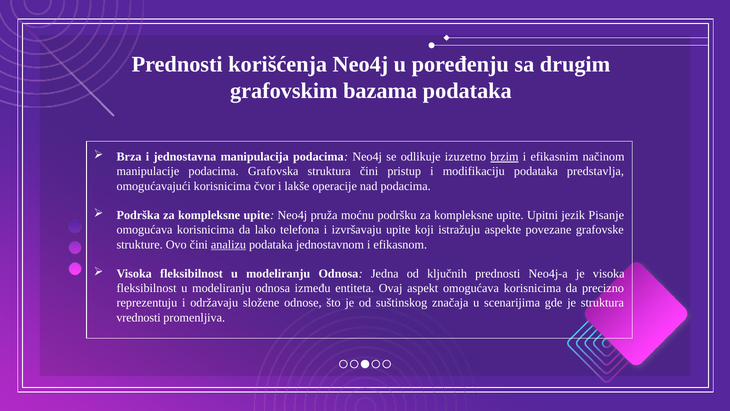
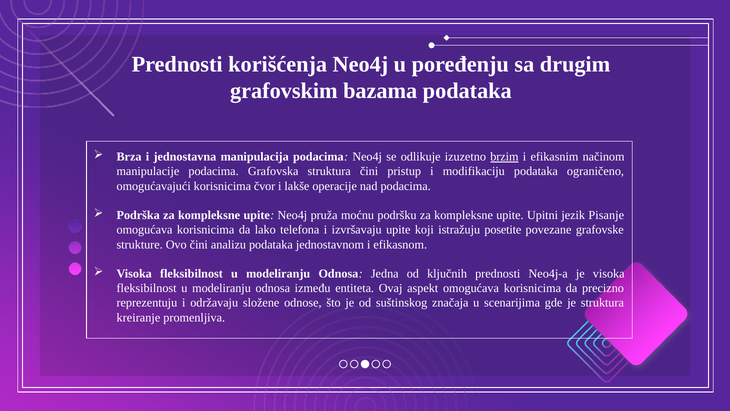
predstavlja: predstavlja -> ograničeno
aspekte: aspekte -> posetite
analizu underline: present -> none
vrednosti: vrednosti -> kreiranje
